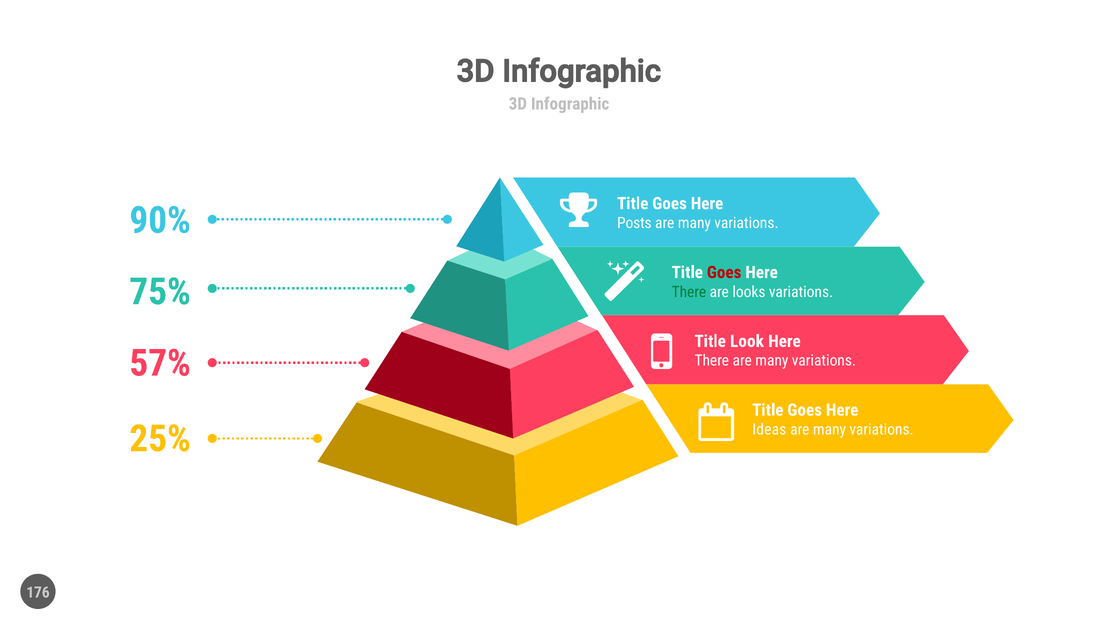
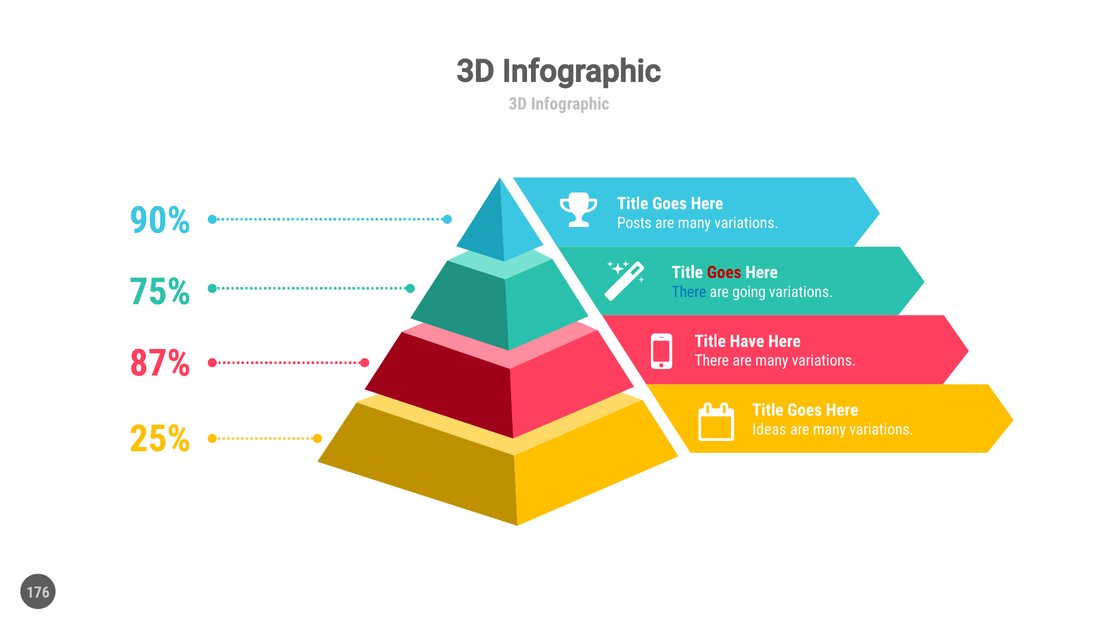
There at (689, 292) colour: green -> blue
looks: looks -> going
Look: Look -> Have
57%: 57% -> 87%
